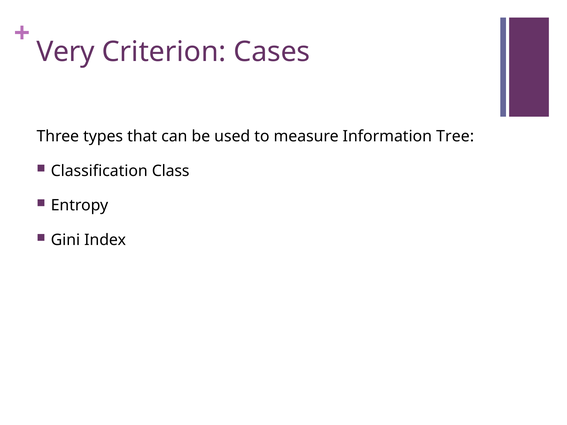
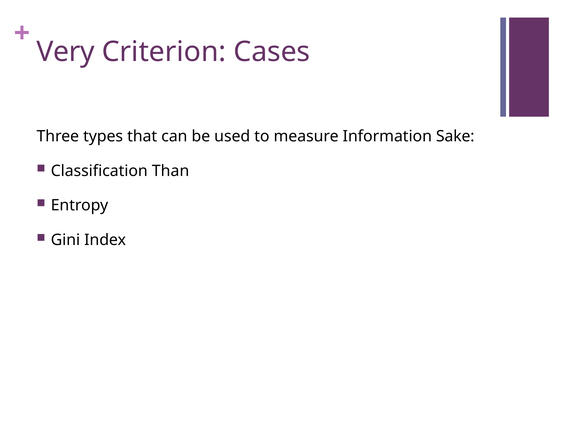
Tree: Tree -> Sake
Class: Class -> Than
